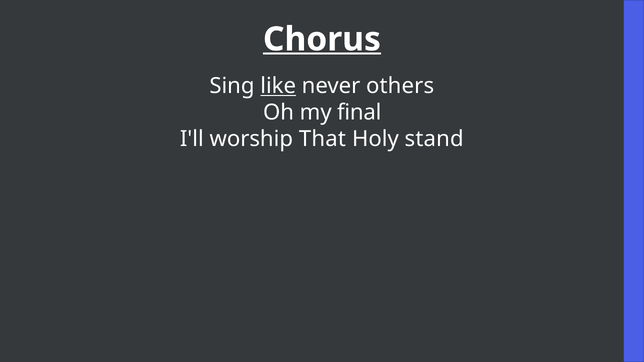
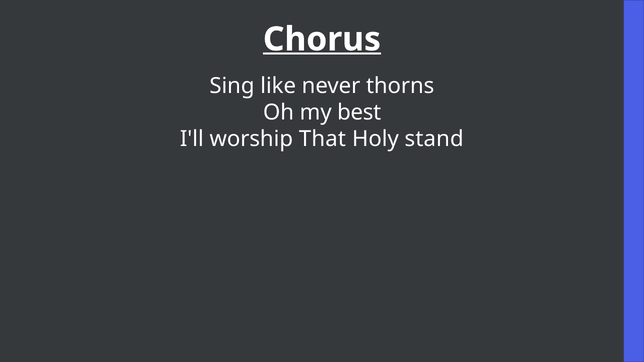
like underline: present -> none
others: others -> thorns
final: final -> best
